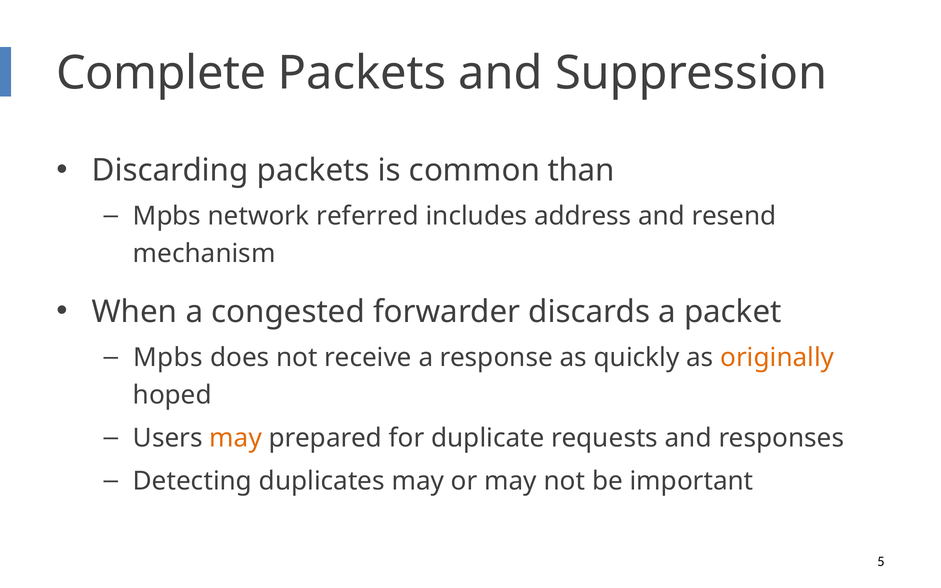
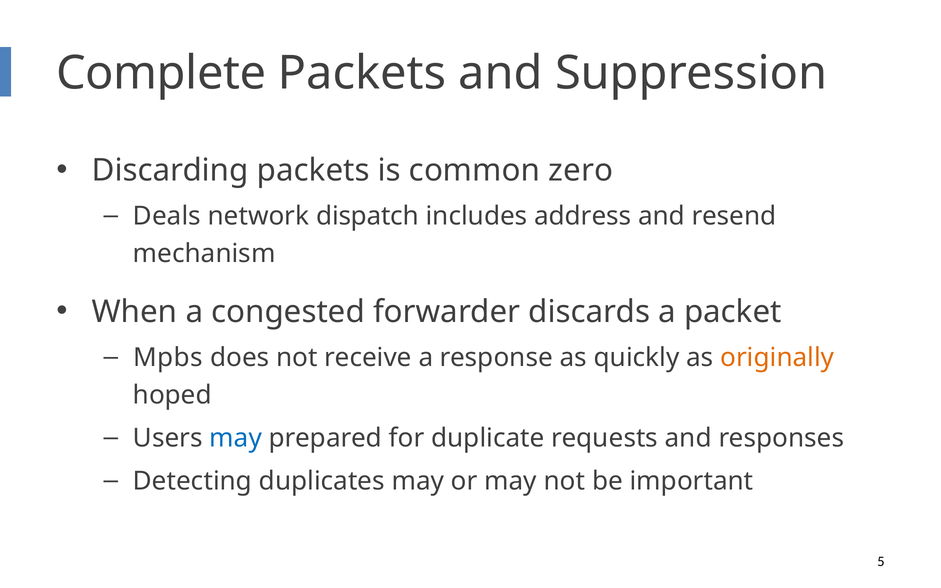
than: than -> zero
Mpbs at (167, 216): Mpbs -> Deals
referred: referred -> dispatch
may at (236, 438) colour: orange -> blue
